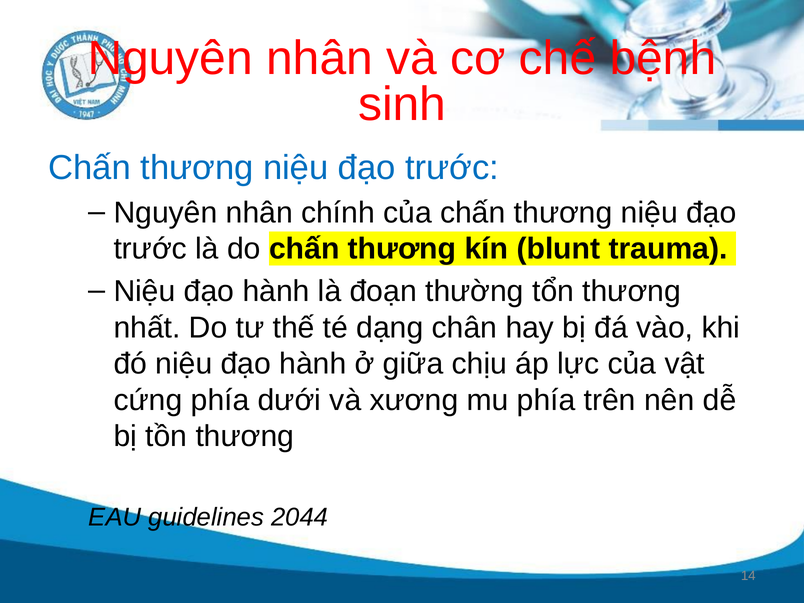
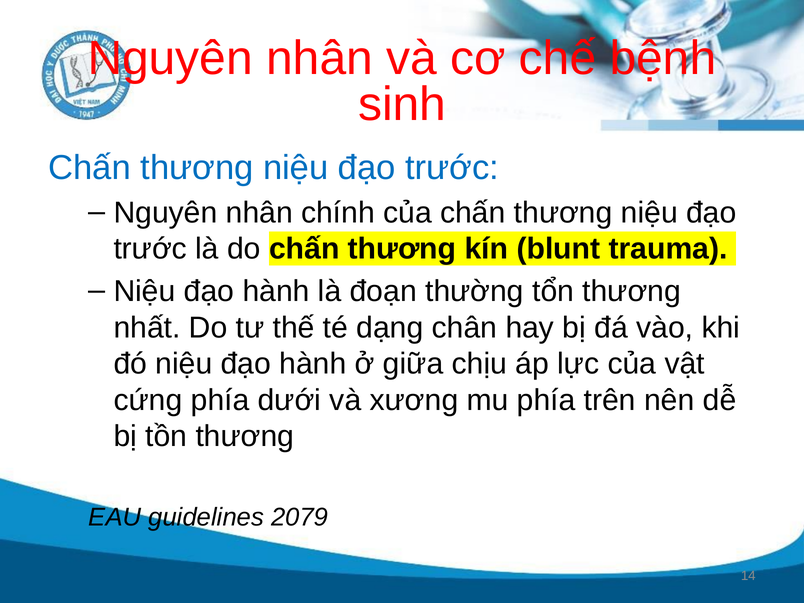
2044: 2044 -> 2079
